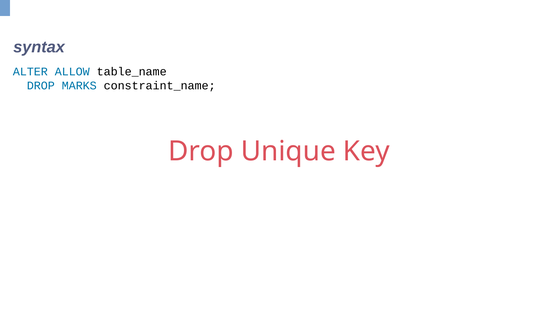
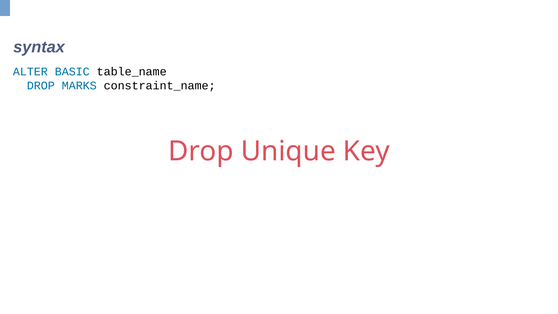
ALLOW: ALLOW -> BASIC
